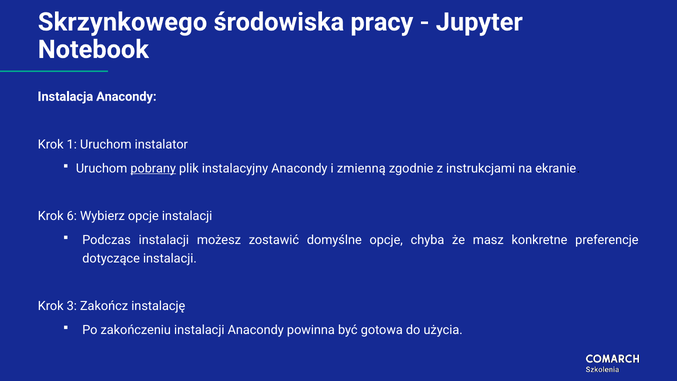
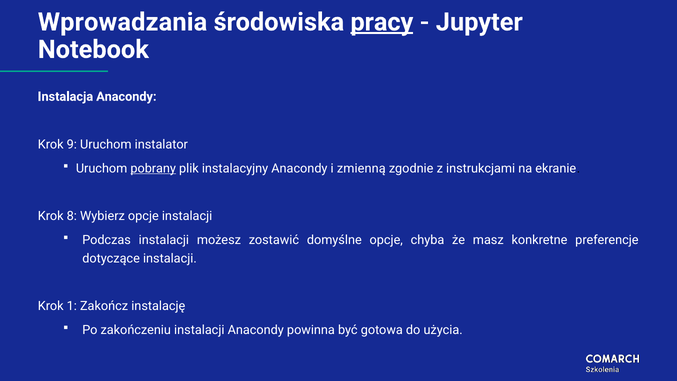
Skrzynkowego: Skrzynkowego -> Wprowadzania
pracy underline: none -> present
1: 1 -> 9
6: 6 -> 8
3: 3 -> 1
